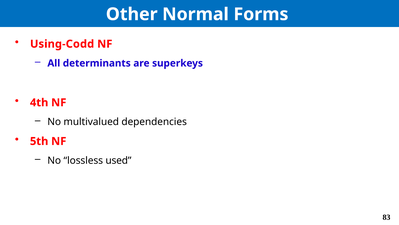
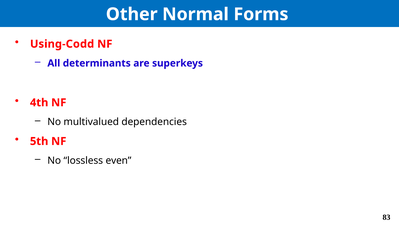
used: used -> even
